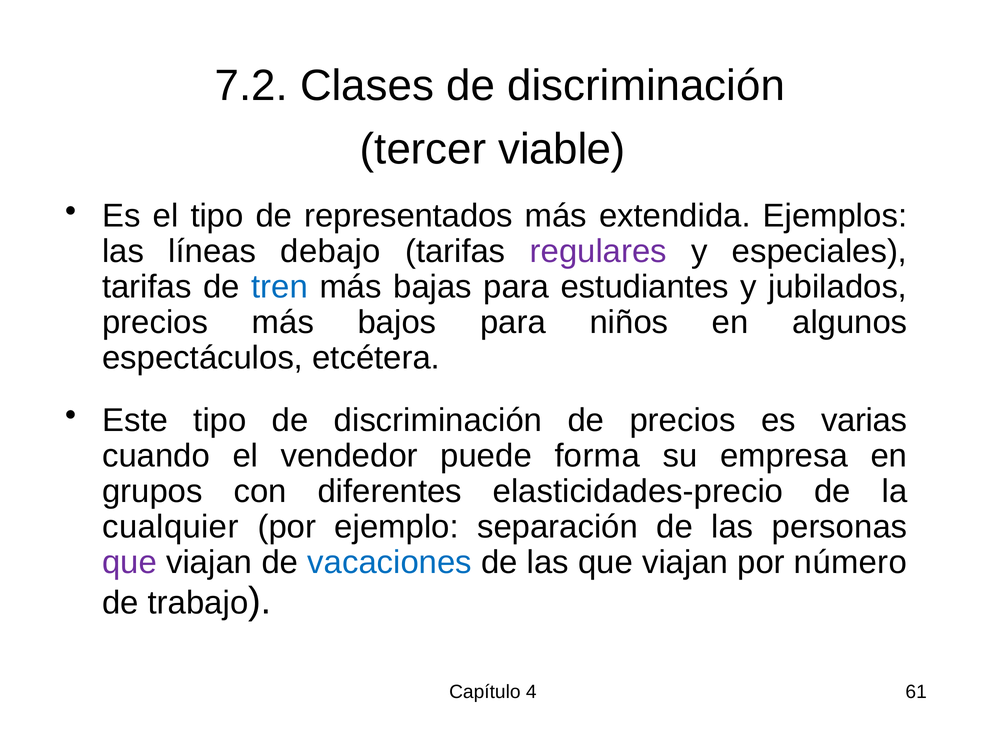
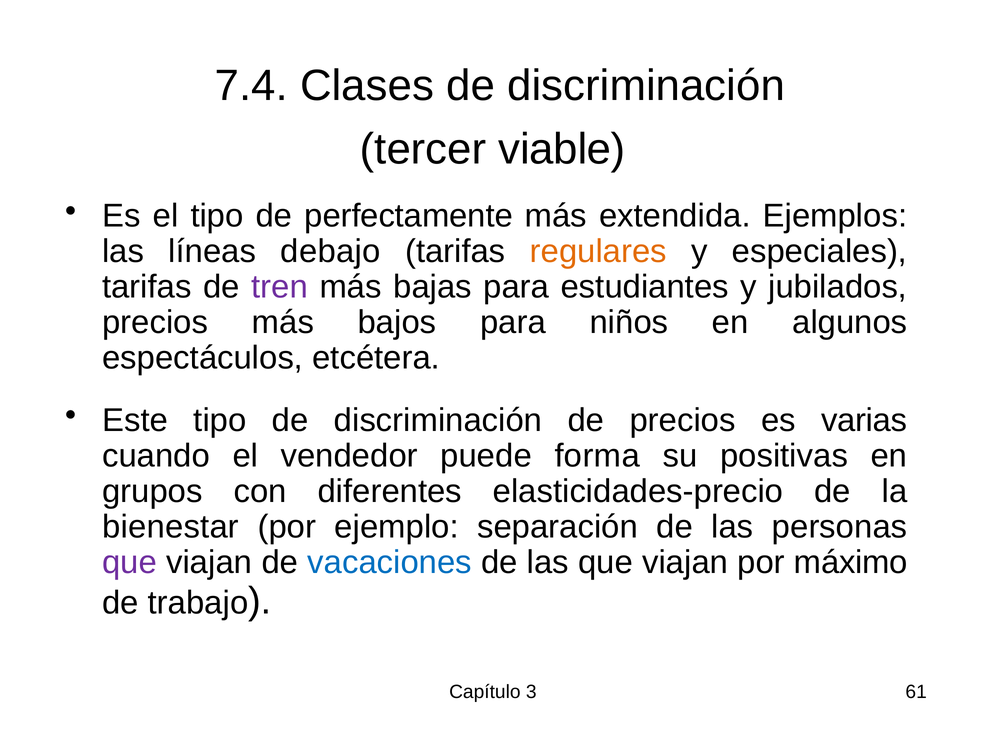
7.2: 7.2 -> 7.4
representados: representados -> perfectamente
regulares colour: purple -> orange
tren colour: blue -> purple
empresa: empresa -> positivas
cualquier: cualquier -> bienestar
número: número -> máximo
4: 4 -> 3
